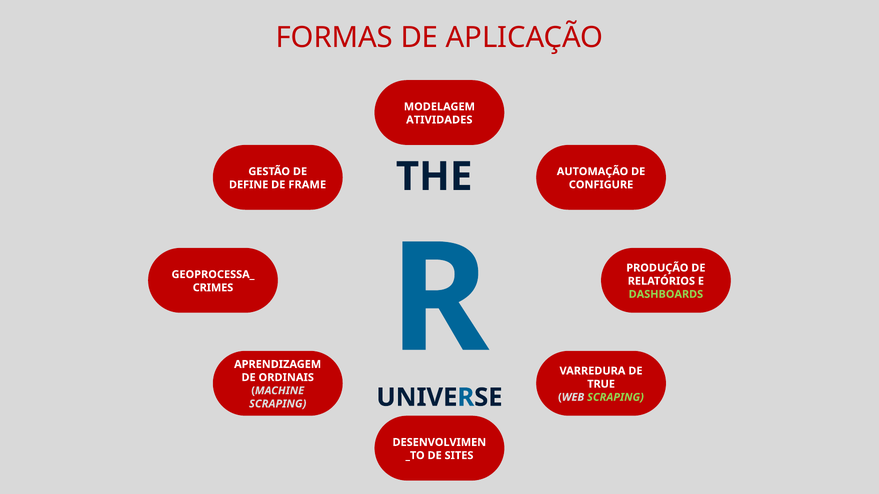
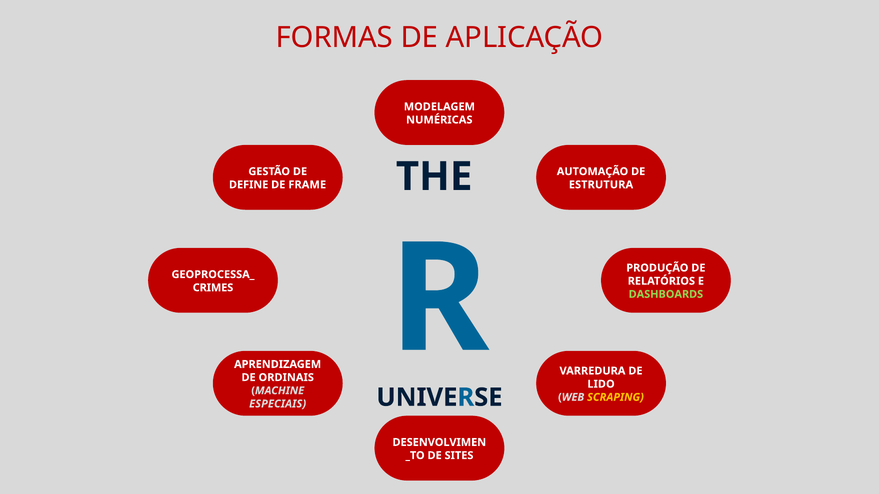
ATIVIDADES: ATIVIDADES -> NUMÉRICAS
CONFIGURE: CONFIGURE -> ESTRUTURA
TRUE: TRUE -> LIDO
SCRAPING at (615, 398) colour: light green -> yellow
SCRAPING at (278, 404): SCRAPING -> ESPECIAIS
